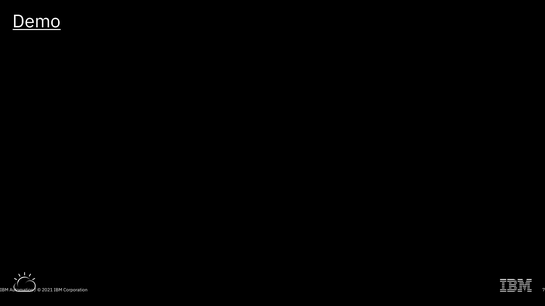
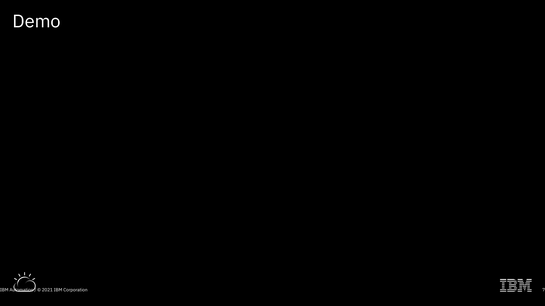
Demo underline: present -> none
